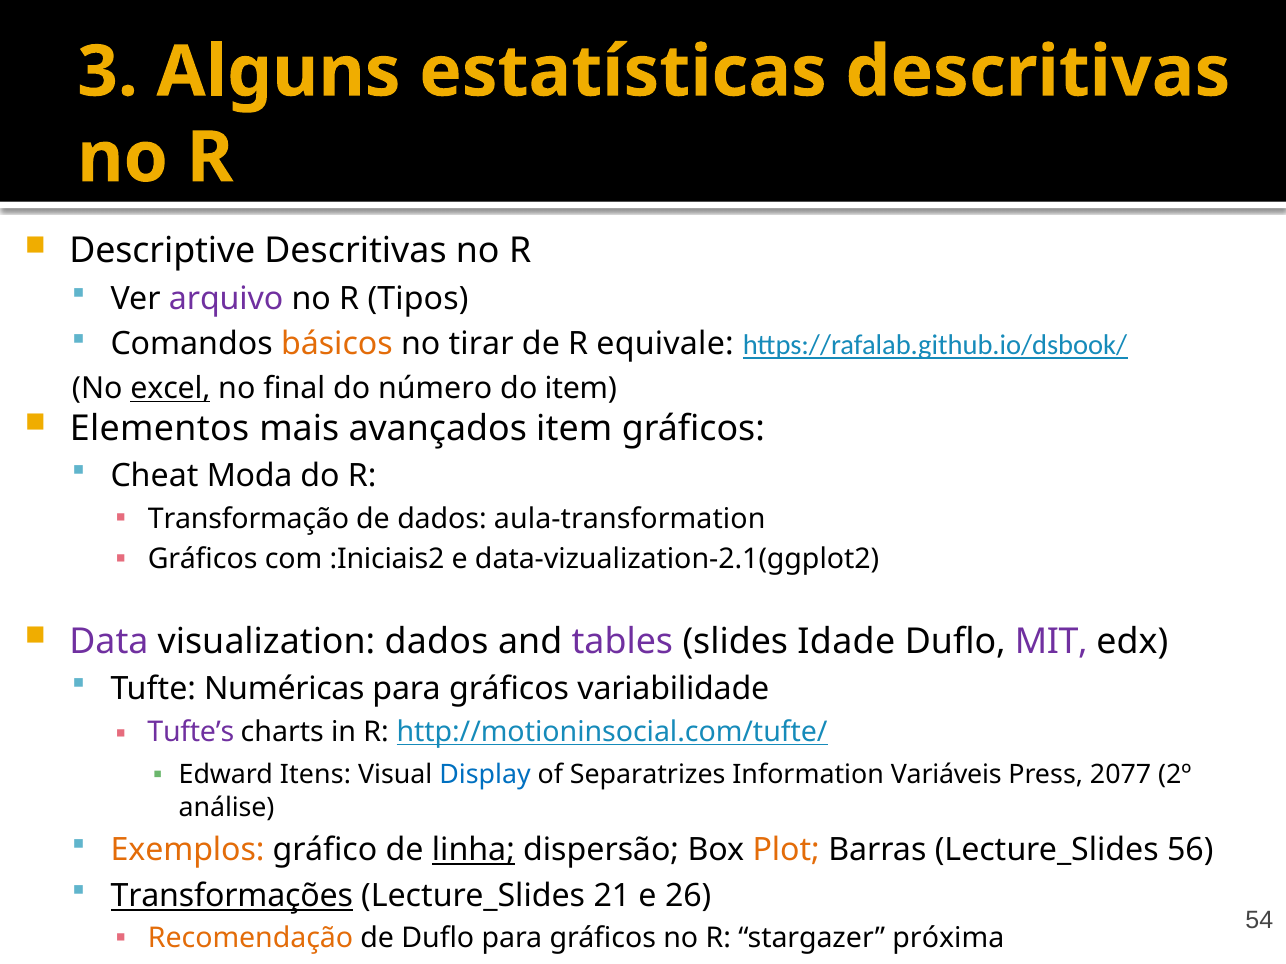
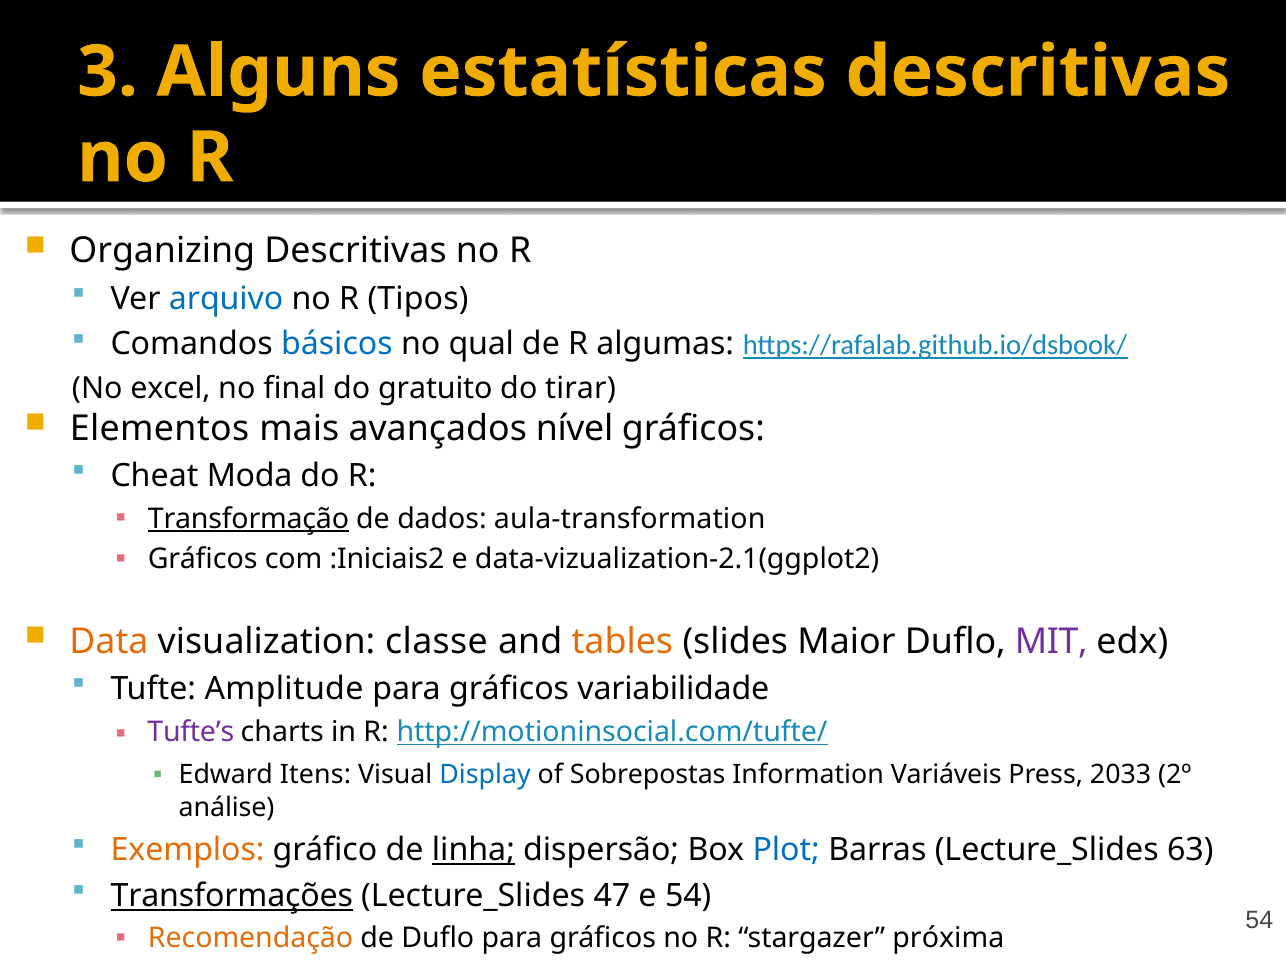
Descriptive: Descriptive -> Organizing
arquivo colour: purple -> blue
básicos colour: orange -> blue
tirar: tirar -> qual
equivale: equivale -> algumas
excel underline: present -> none
número: número -> gratuito
do item: item -> tirar
avançados item: item -> nível
Transformação underline: none -> present
Data colour: purple -> orange
visualization dados: dados -> classe
tables colour: purple -> orange
Idade: Idade -> Maior
Numéricas: Numéricas -> Amplitude
Separatrizes: Separatrizes -> Sobrepostas
2077: 2077 -> 2033
Plot colour: orange -> blue
56: 56 -> 63
21: 21 -> 47
e 26: 26 -> 54
